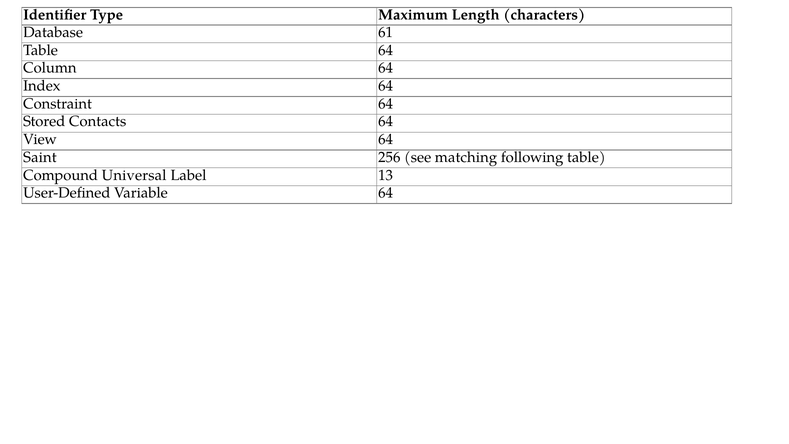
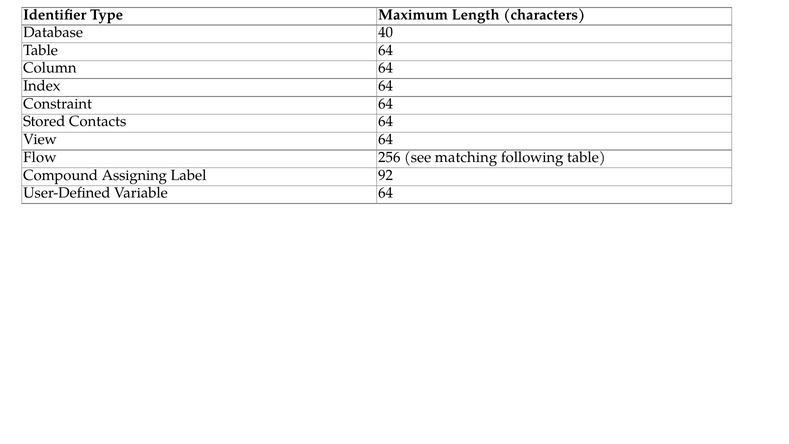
61: 61 -> 40
Saint: Saint -> Flow
Universal: Universal -> Assigning
13: 13 -> 92
